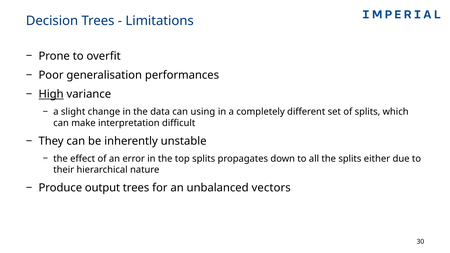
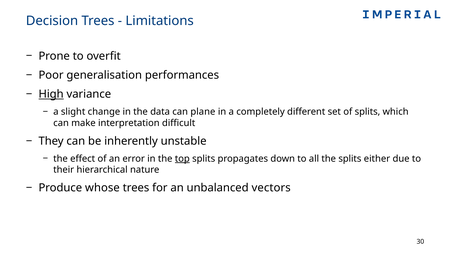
using: using -> plane
top underline: none -> present
output: output -> whose
